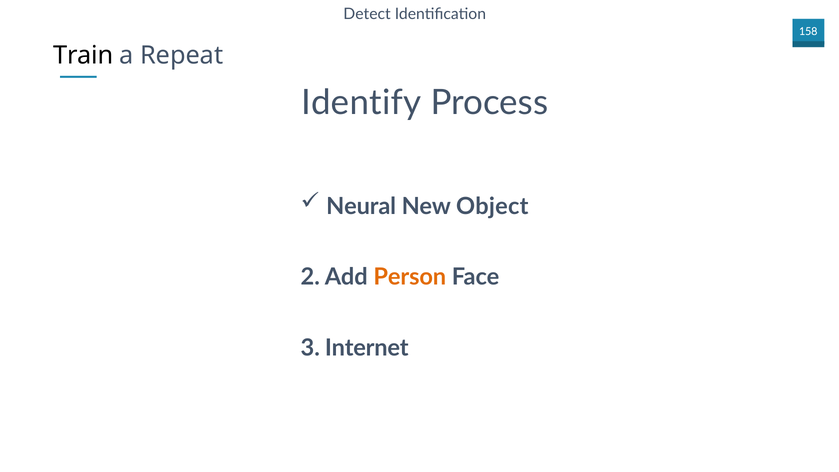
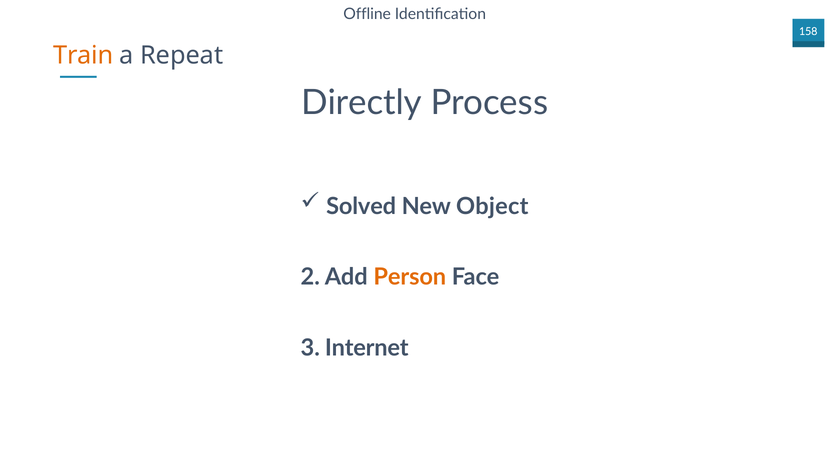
Detect: Detect -> Offline
Train colour: black -> orange
Identify: Identify -> Directly
Neural: Neural -> Solved
